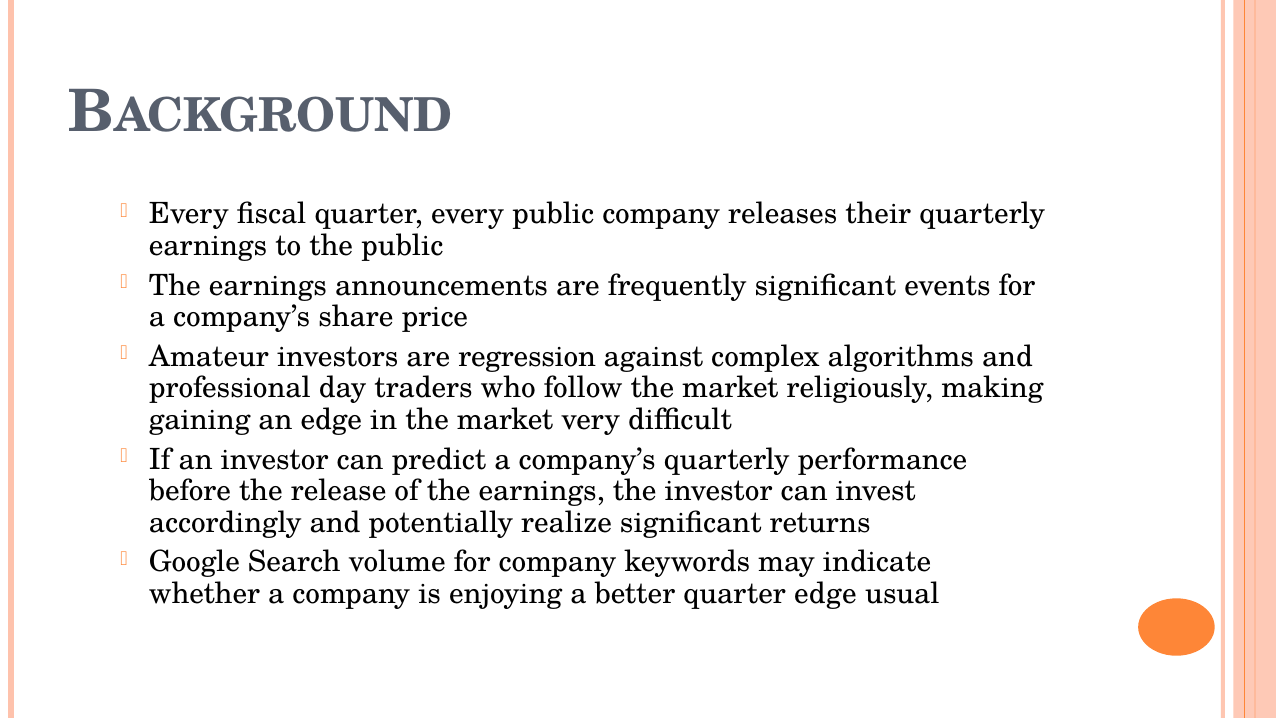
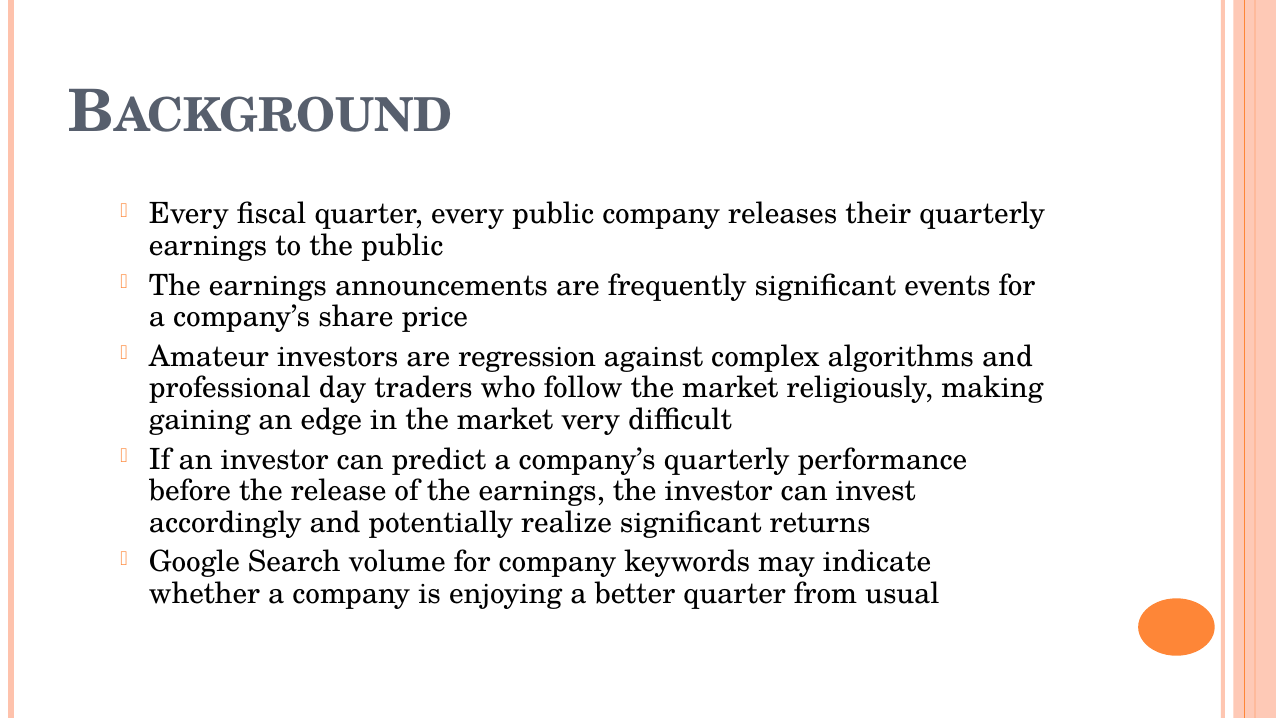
quarter edge: edge -> from
